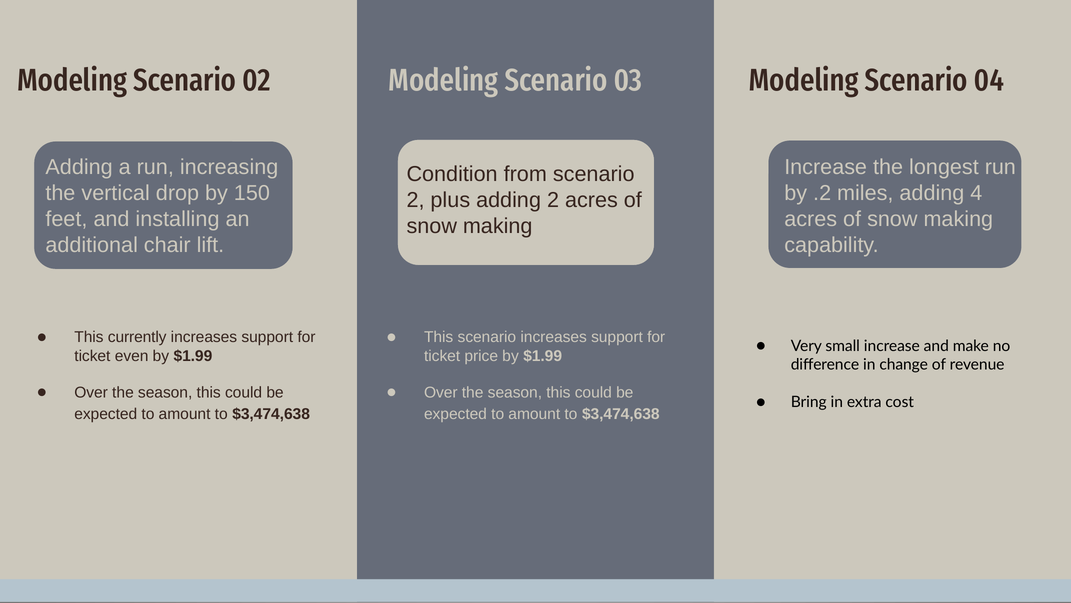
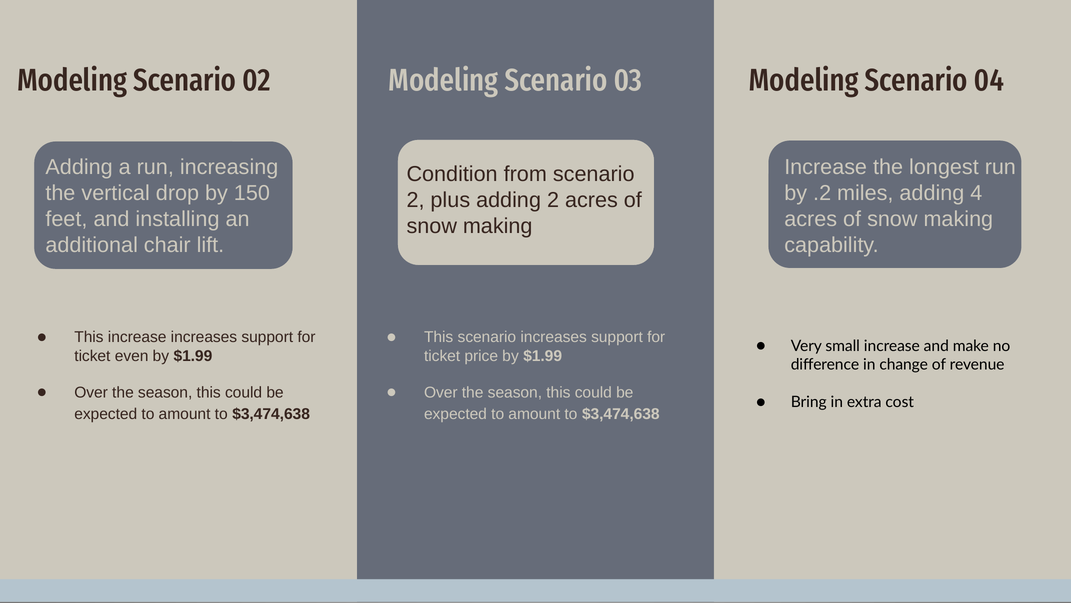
This currently: currently -> increase
